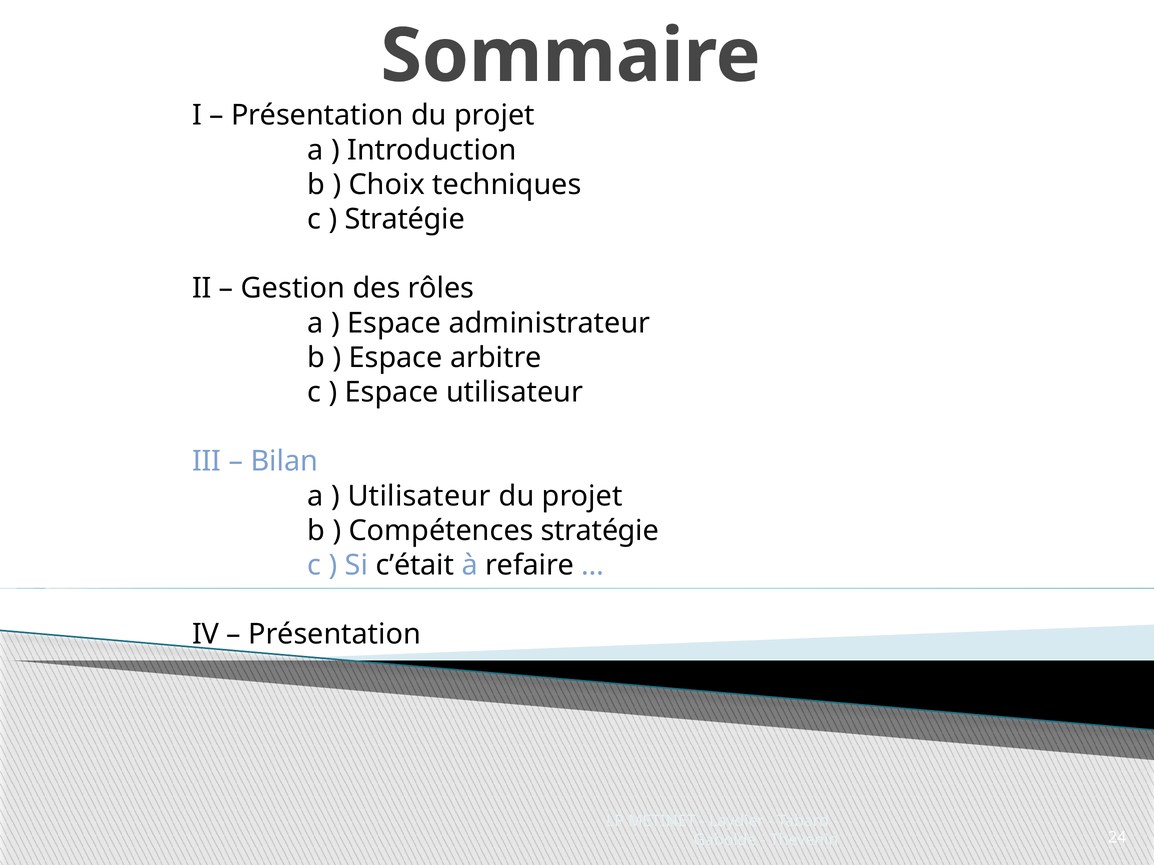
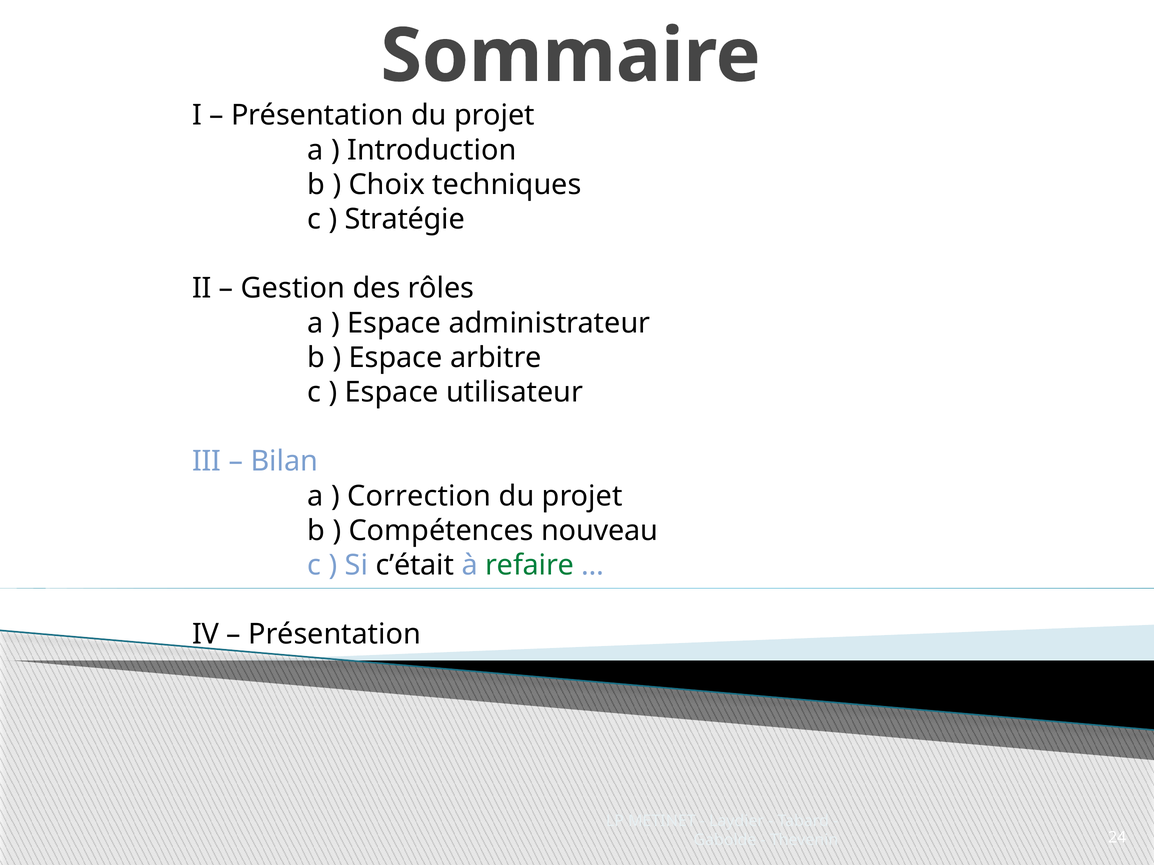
Utilisateur at (419, 496): Utilisateur -> Correction
Compétences stratégie: stratégie -> nouveau
refaire colour: black -> green
